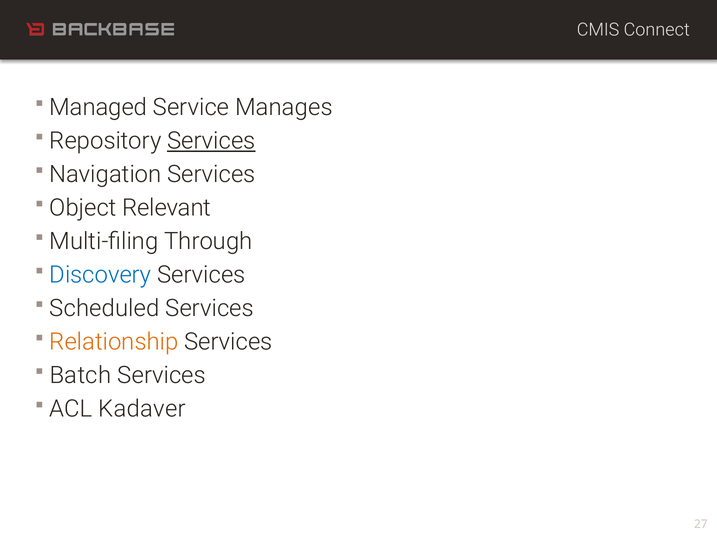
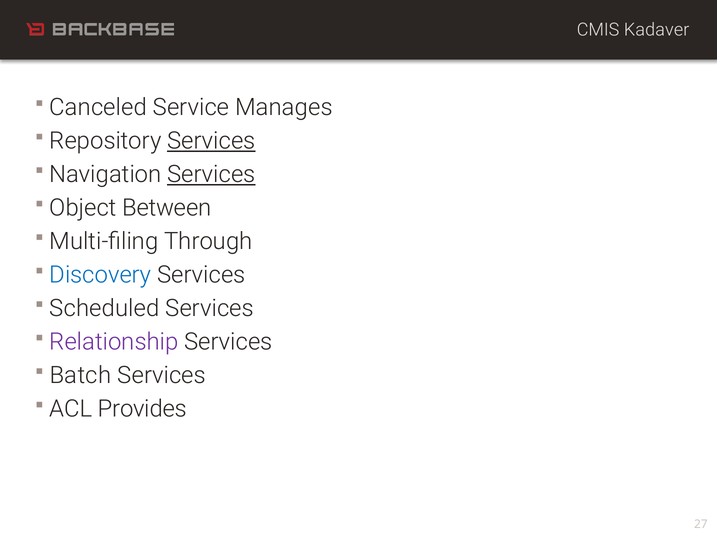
Connect: Connect -> Kadaver
Managed: Managed -> Canceled
Services at (211, 174) underline: none -> present
Relevant: Relevant -> Between
Relationship colour: orange -> purple
Kadaver: Kadaver -> Provides
